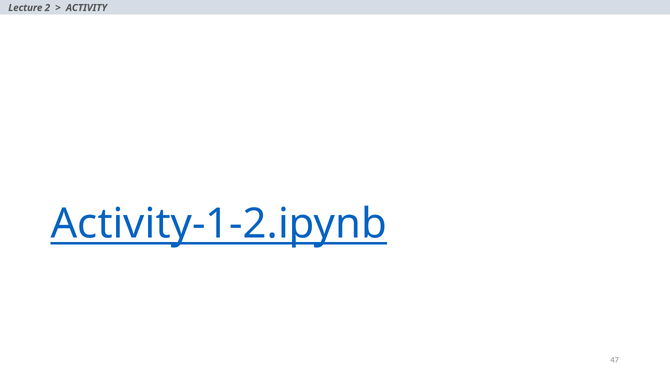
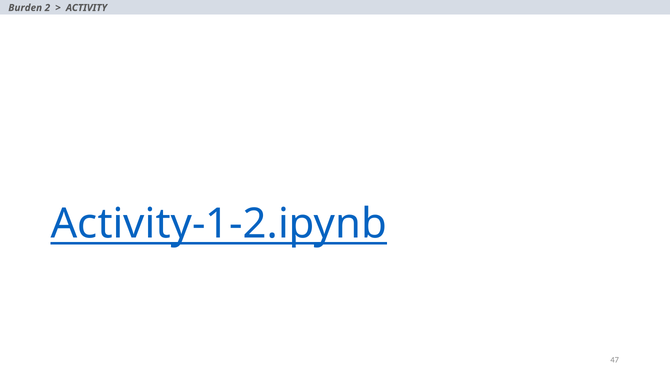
Lecture: Lecture -> Burden
